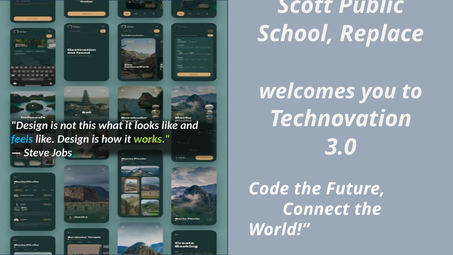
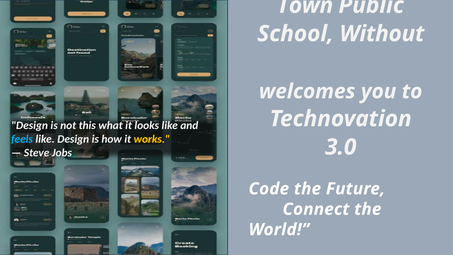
Scott: Scott -> Town
Replace: Replace -> Without
works colour: light green -> yellow
